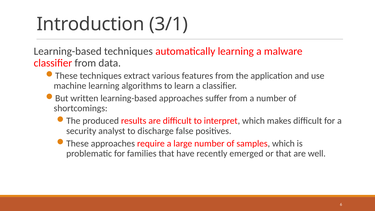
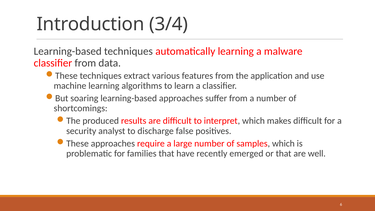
3/1: 3/1 -> 3/4
written: written -> soaring
